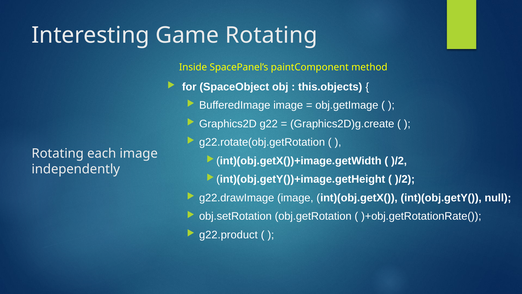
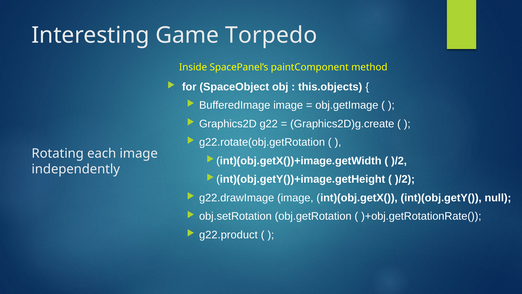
Game Rotating: Rotating -> Torpedo
